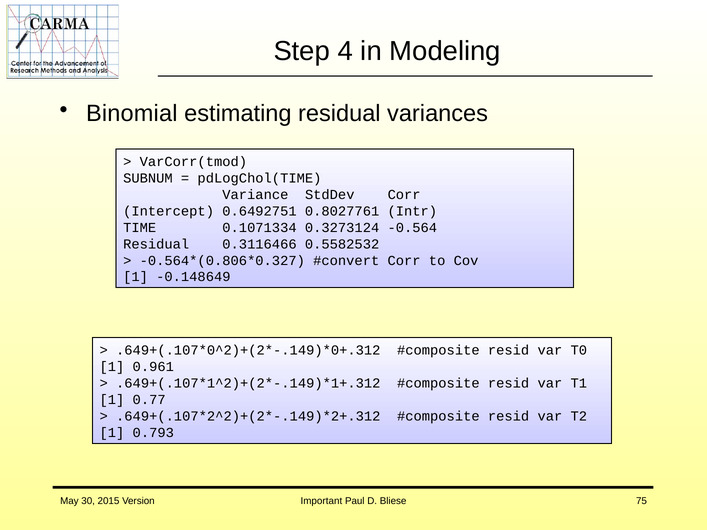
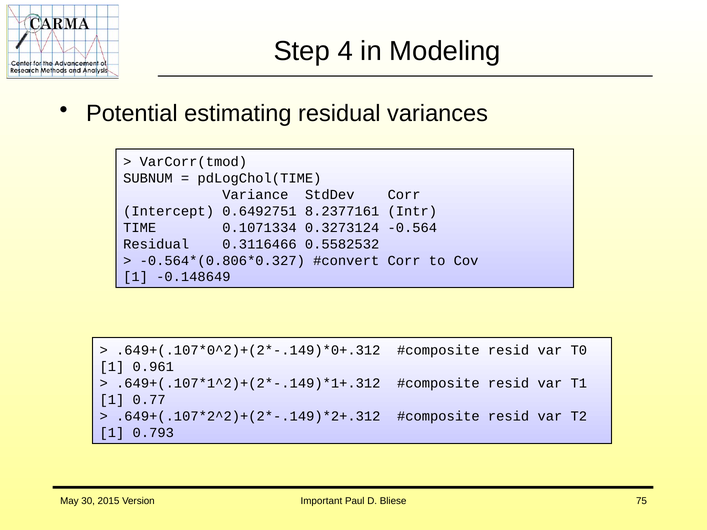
Binomial: Binomial -> Potential
0.8027761: 0.8027761 -> 8.2377161
